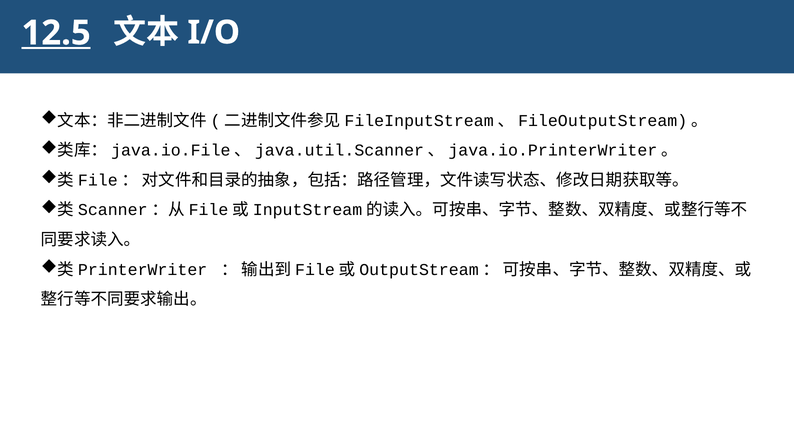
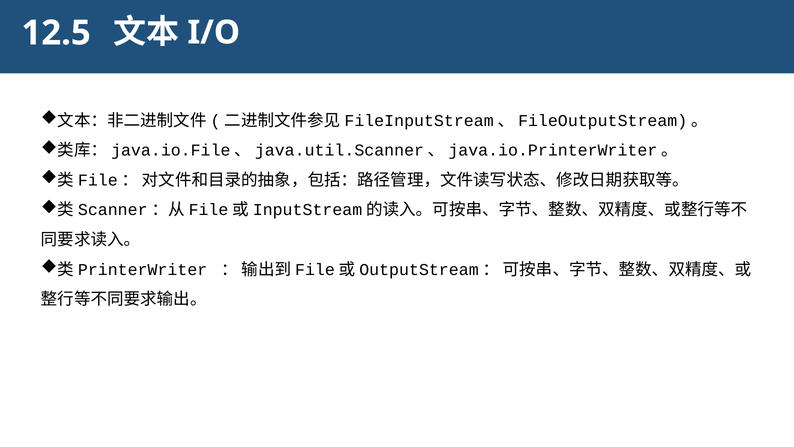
12.5 underline: present -> none
